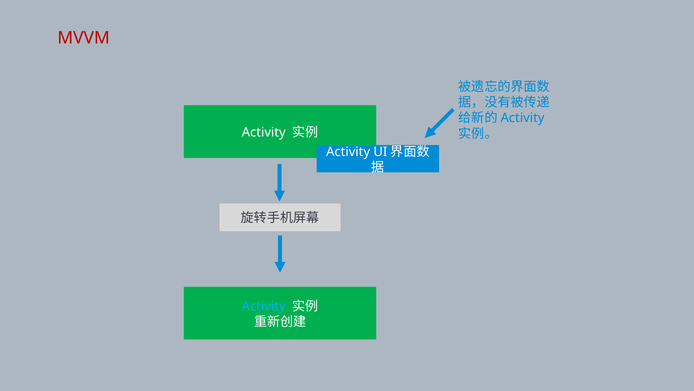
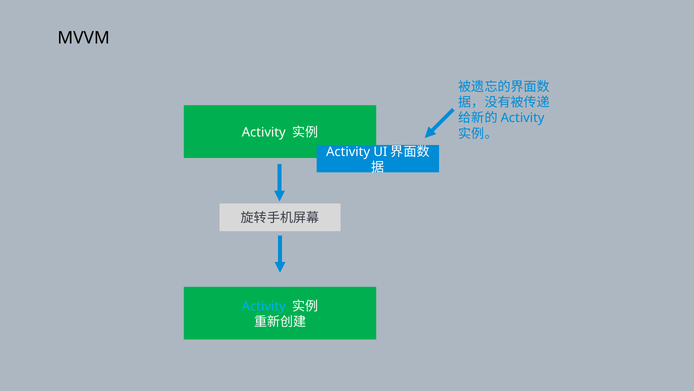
MVVM colour: red -> black
